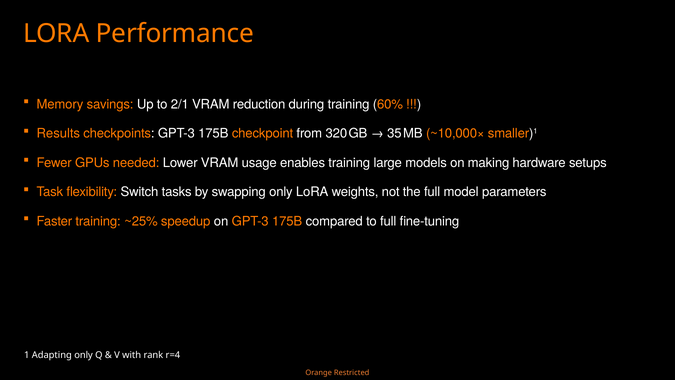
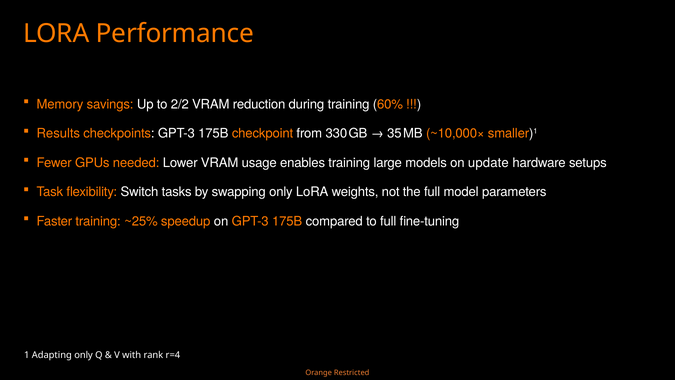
2/1: 2/1 -> 2/2
320: 320 -> 330
making: making -> update
